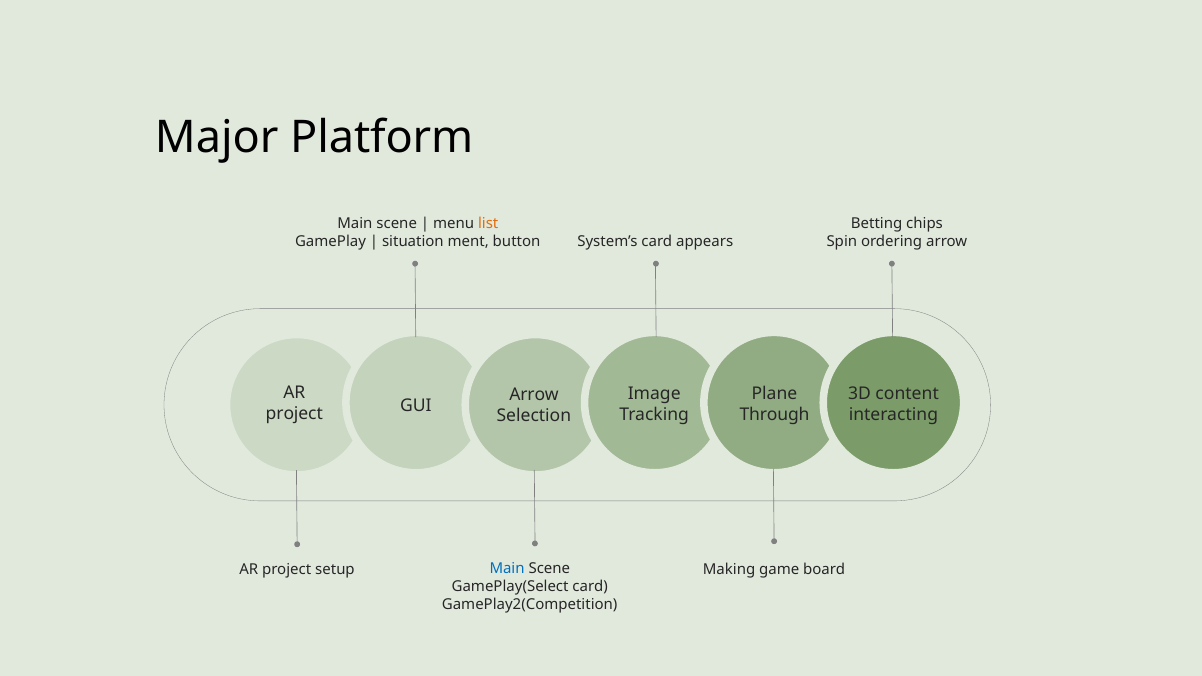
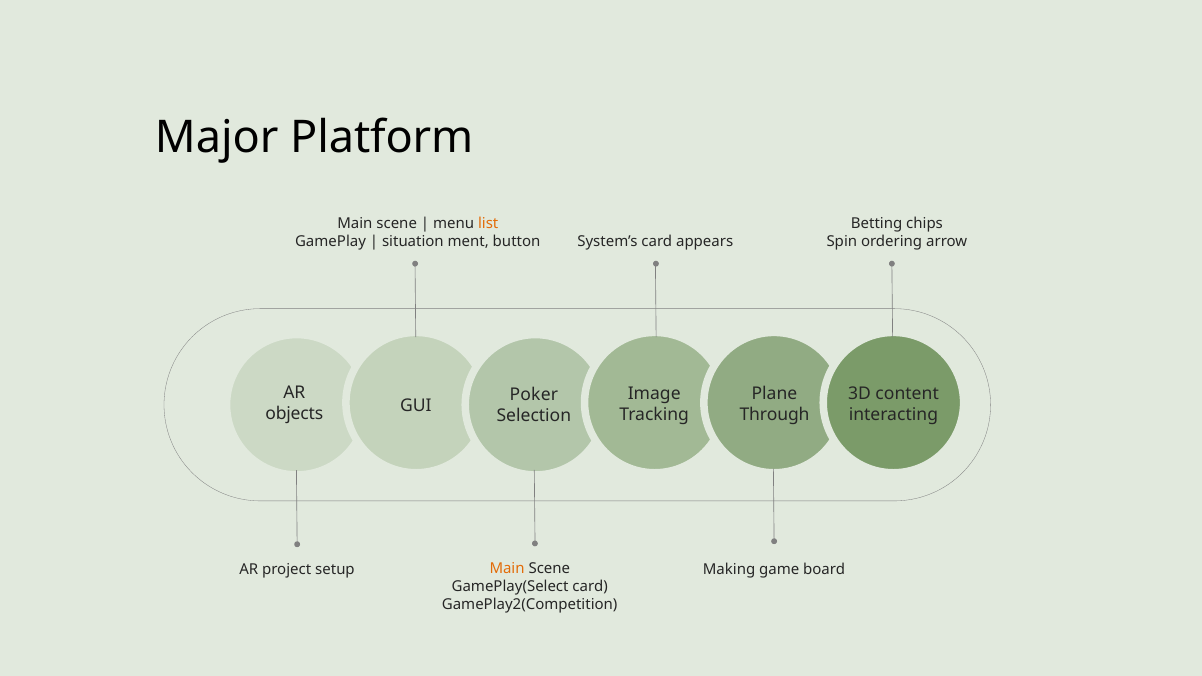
Arrow at (534, 395): Arrow -> Poker
project at (294, 414): project -> objects
Main at (507, 569) colour: blue -> orange
